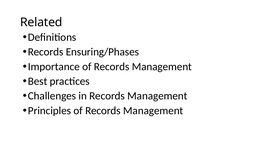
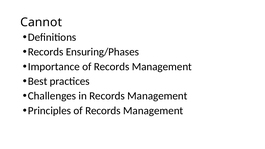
Related: Related -> Cannot
